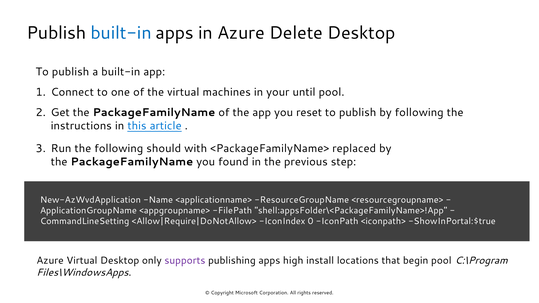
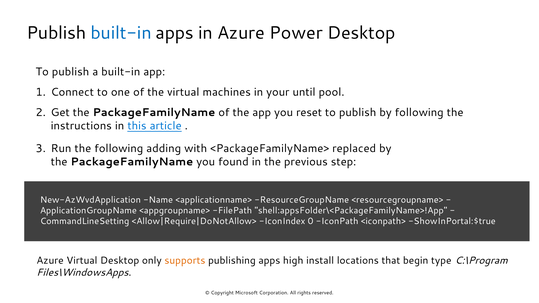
Delete: Delete -> Power
should: should -> adding
supports colour: purple -> orange
begin pool: pool -> type
